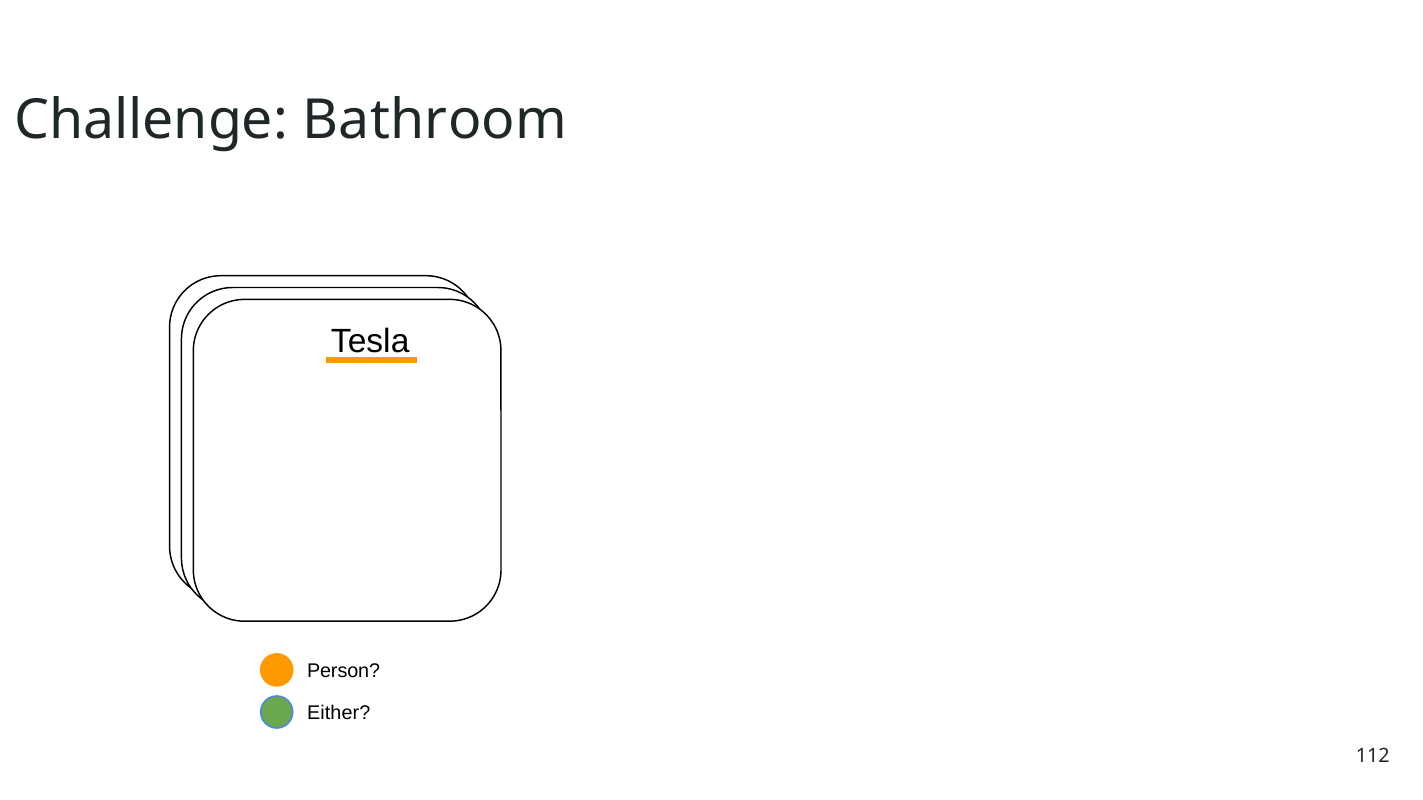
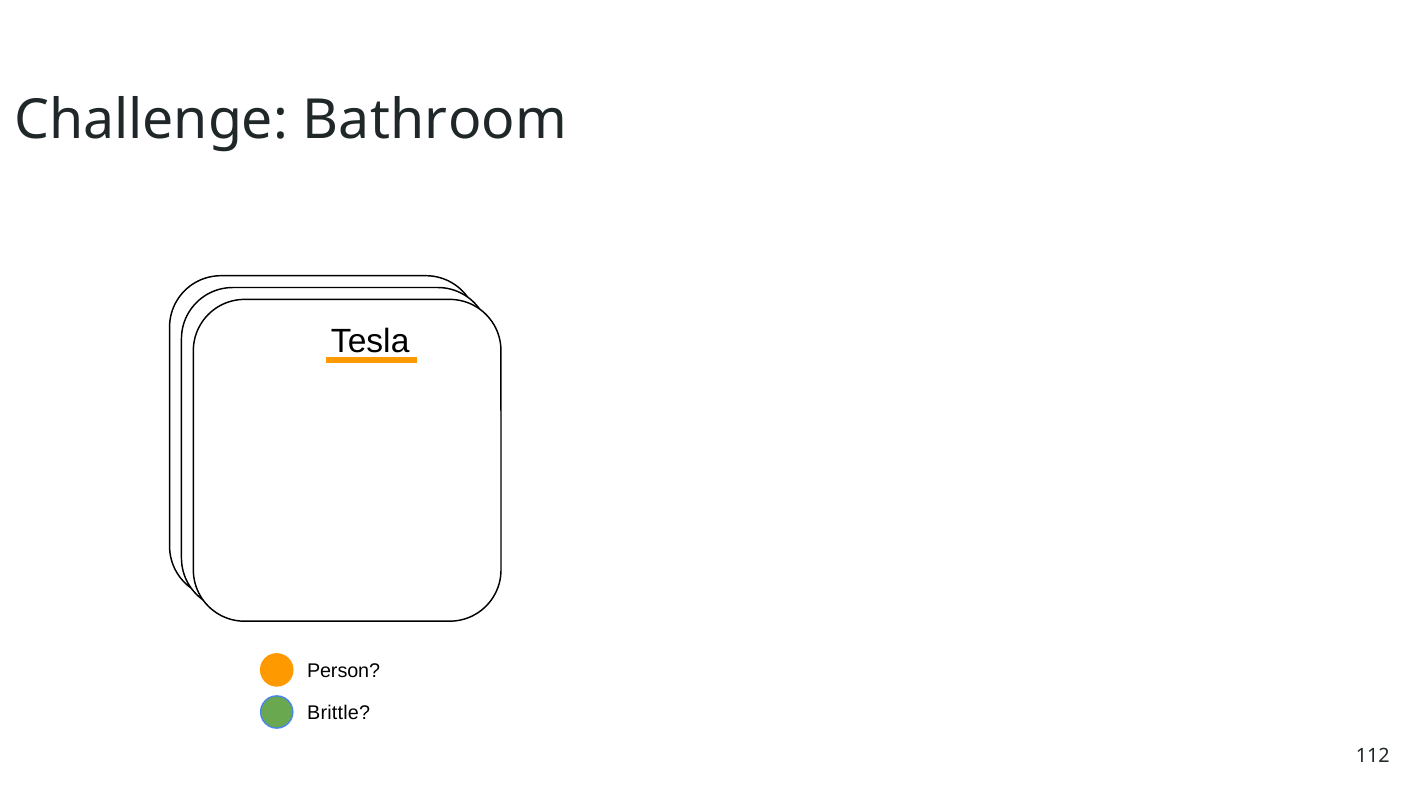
Either: Either -> Brittle
